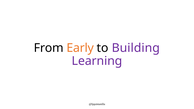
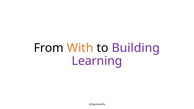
Early: Early -> With
